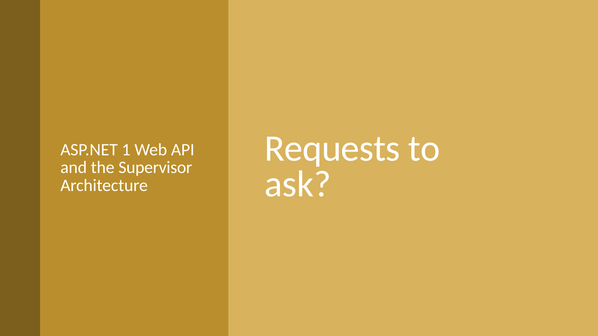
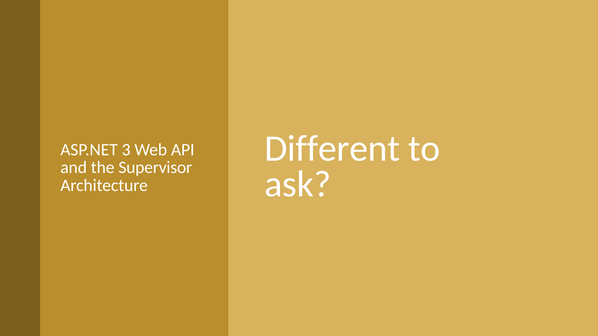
Requests: Requests -> Different
1: 1 -> 3
